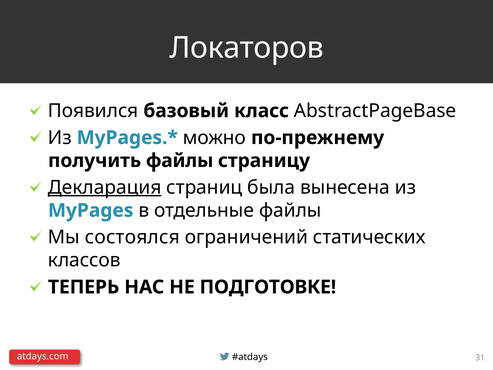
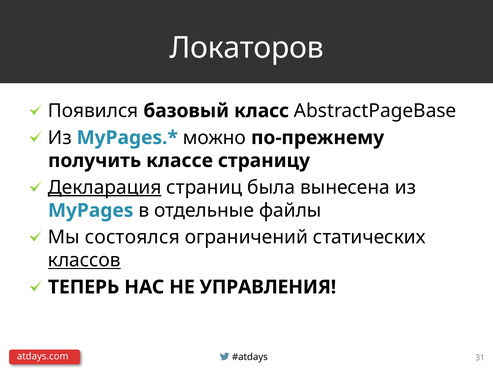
получить файлы: файлы -> классе
классов underline: none -> present
ПОДГОТОВКЕ: ПОДГОТОВКЕ -> УПРАВЛЕНИЯ
